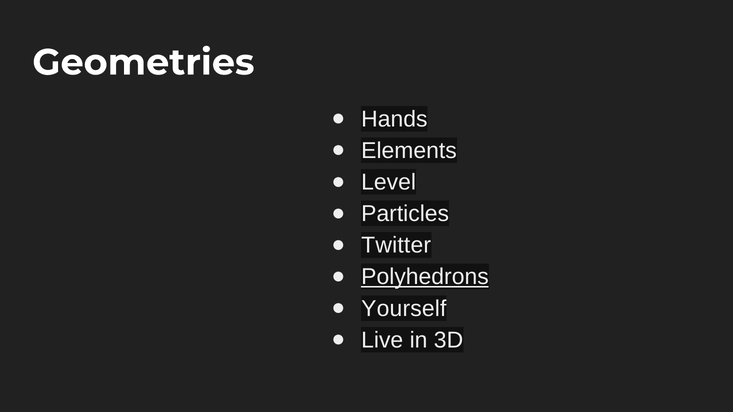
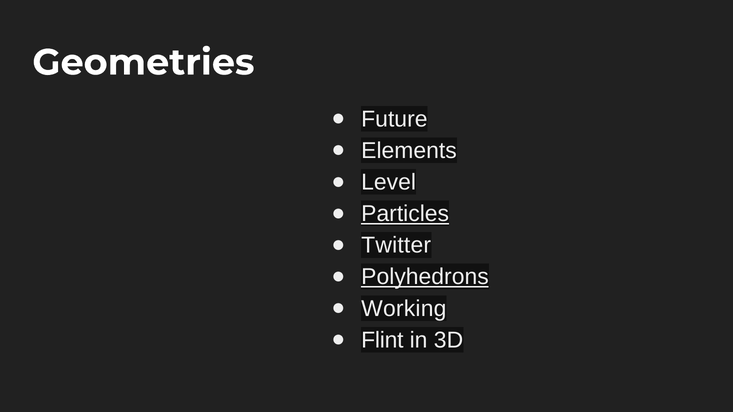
Hands: Hands -> Future
Particles underline: none -> present
Yourself: Yourself -> Working
Live: Live -> Flint
